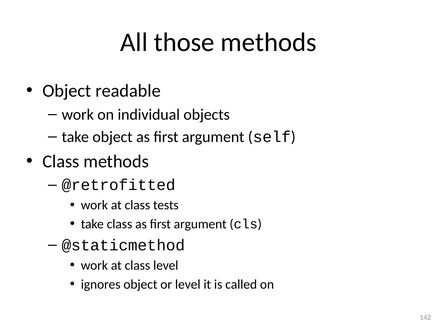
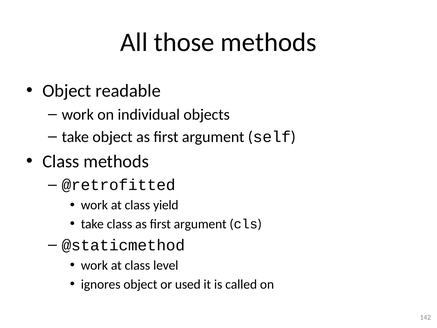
tests: tests -> yield
or level: level -> used
